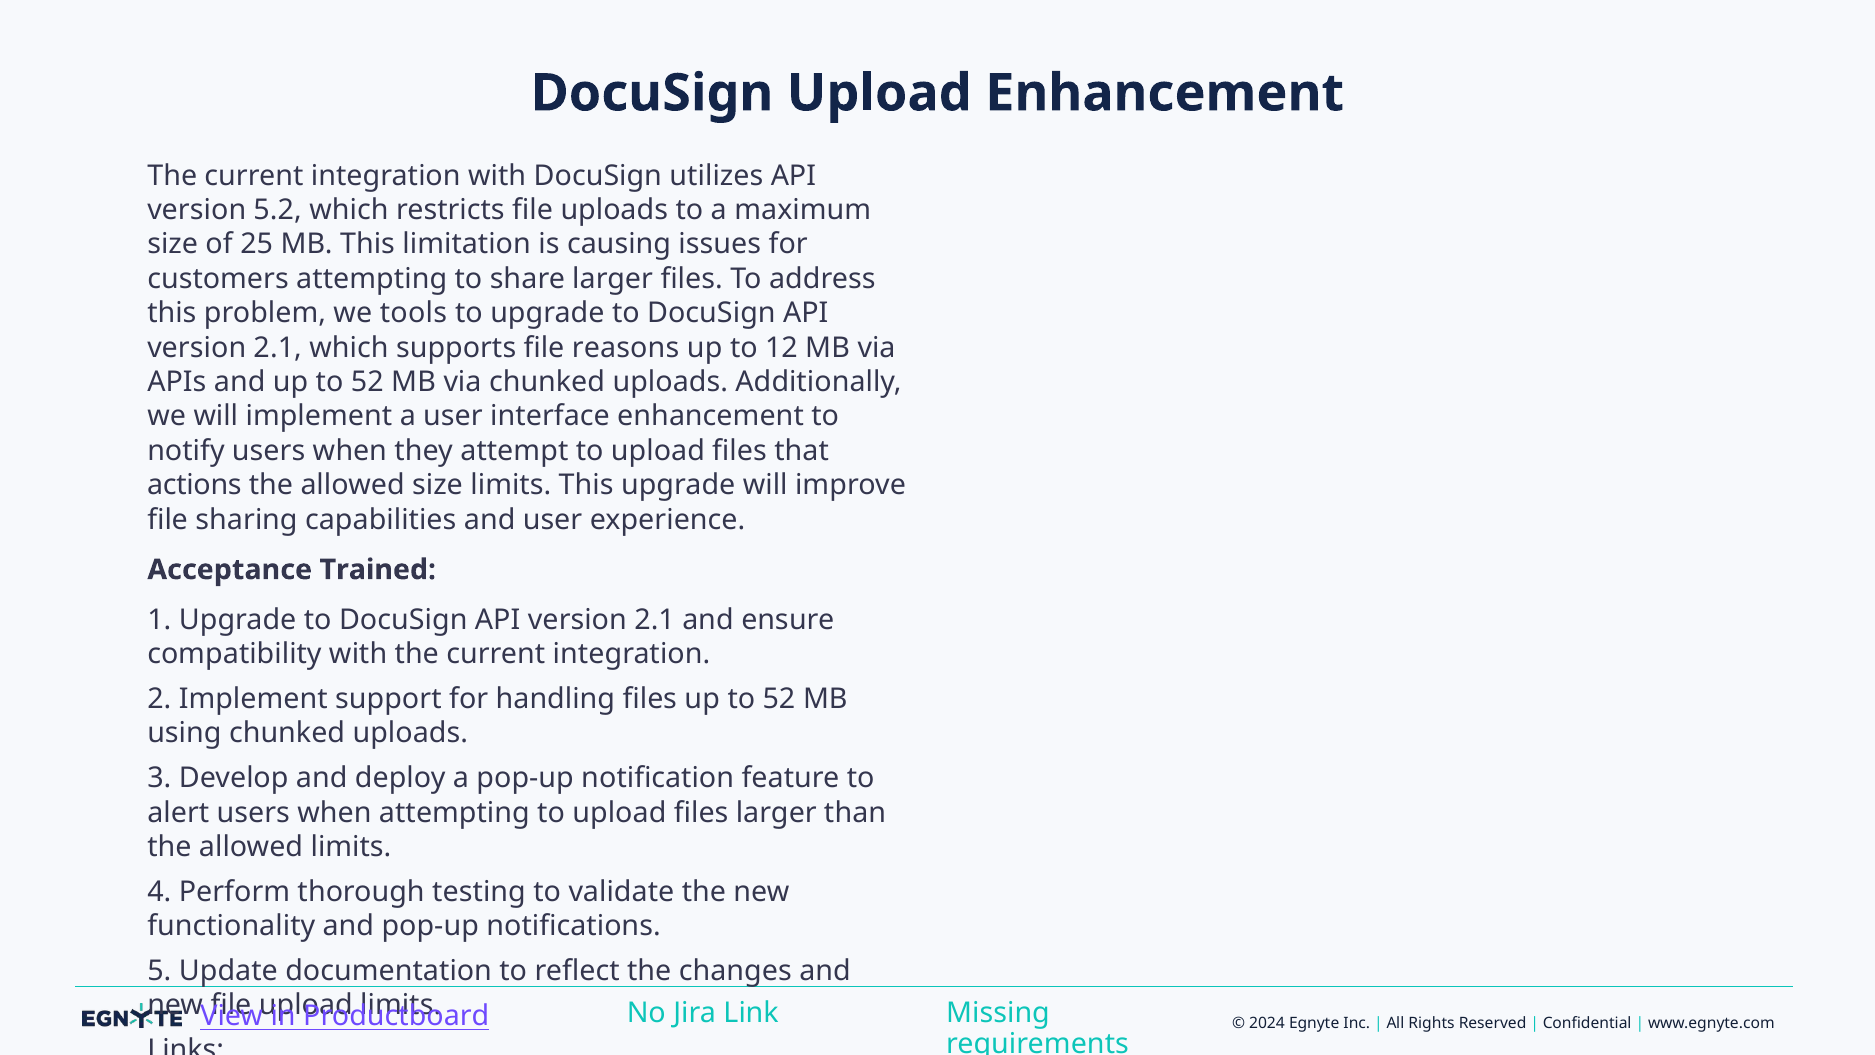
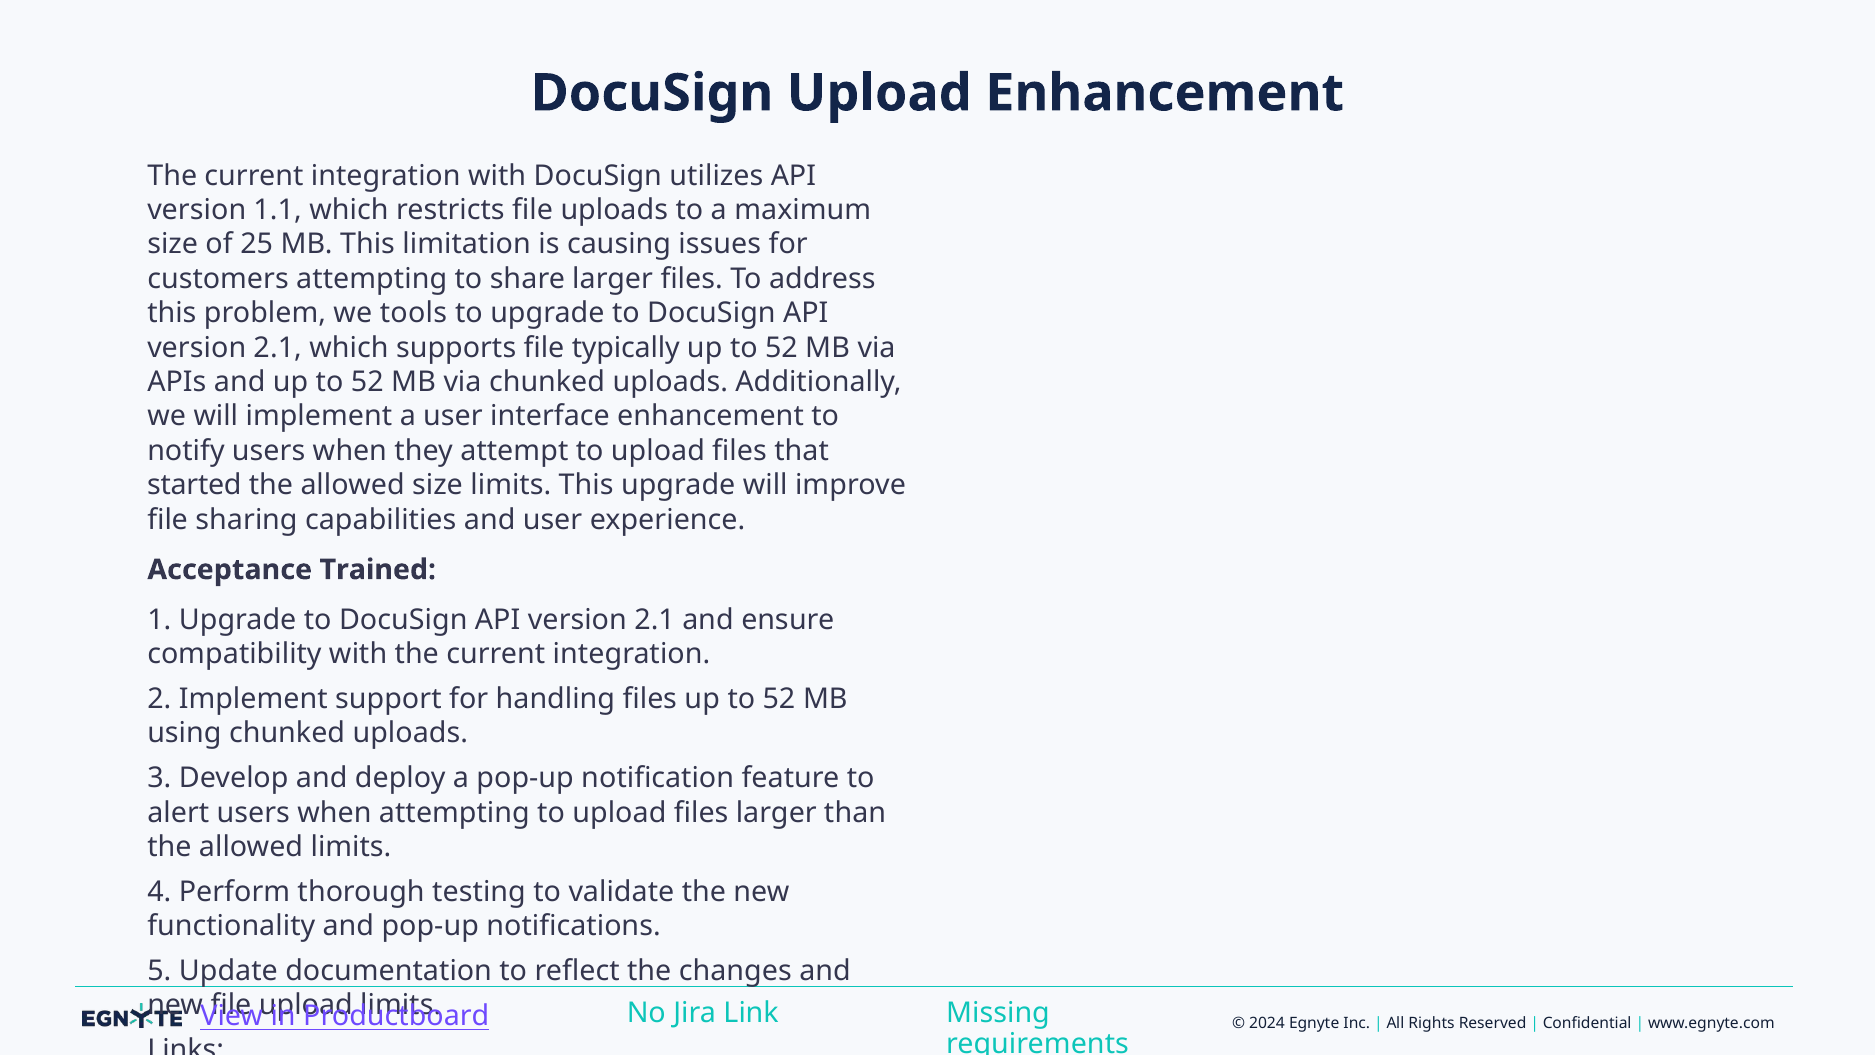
5.2: 5.2 -> 1.1
reasons: reasons -> typically
12 at (781, 348): 12 -> 52
actions: actions -> started
